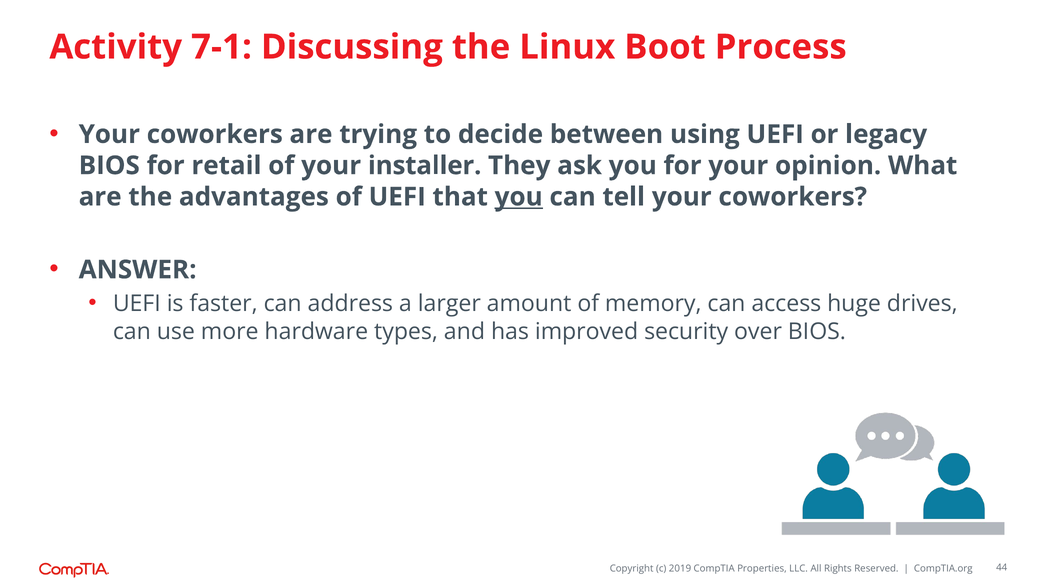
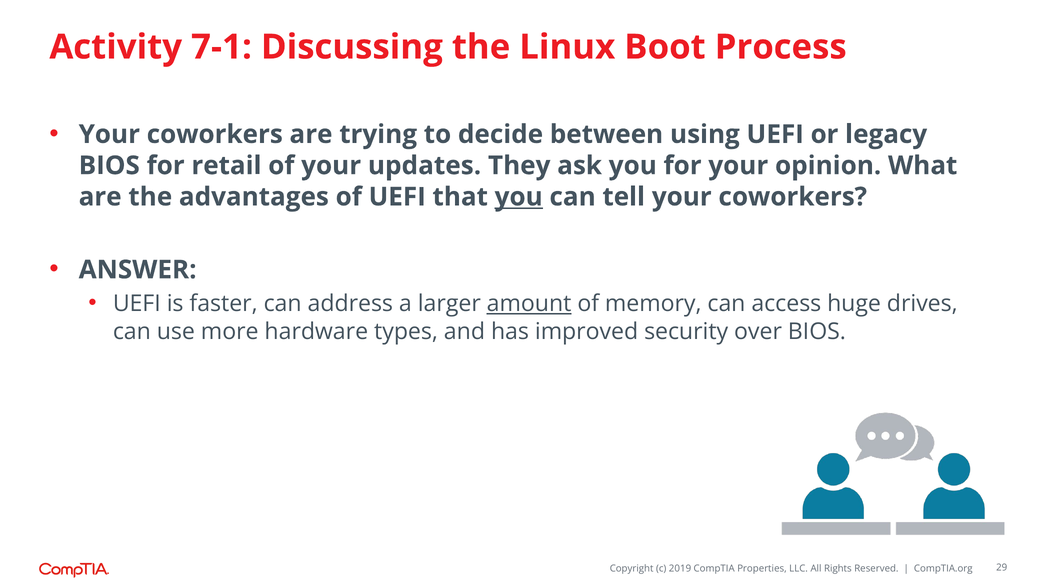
installer: installer -> updates
amount underline: none -> present
44: 44 -> 29
